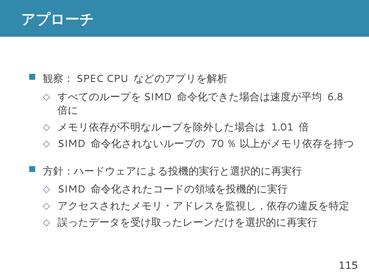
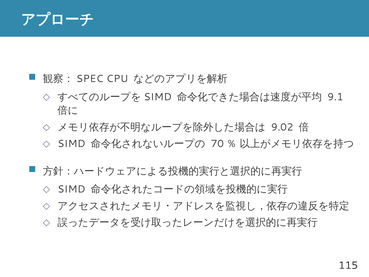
6.8: 6.8 -> 9.1
1.01: 1.01 -> 9.02
